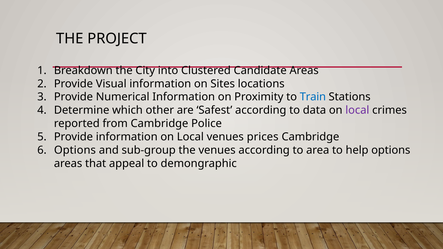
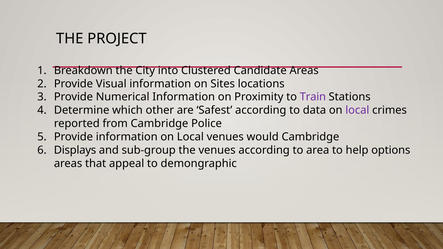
Train colour: blue -> purple
prices: prices -> would
Options at (75, 150): Options -> Displays
